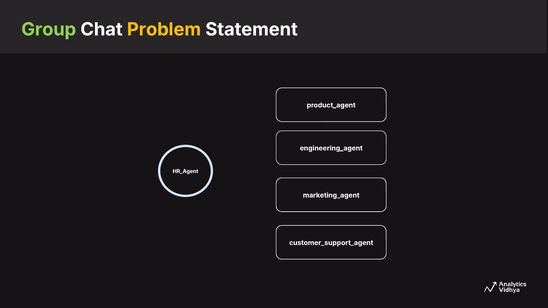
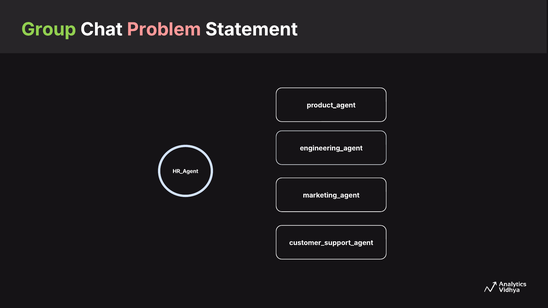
Problem colour: yellow -> pink
